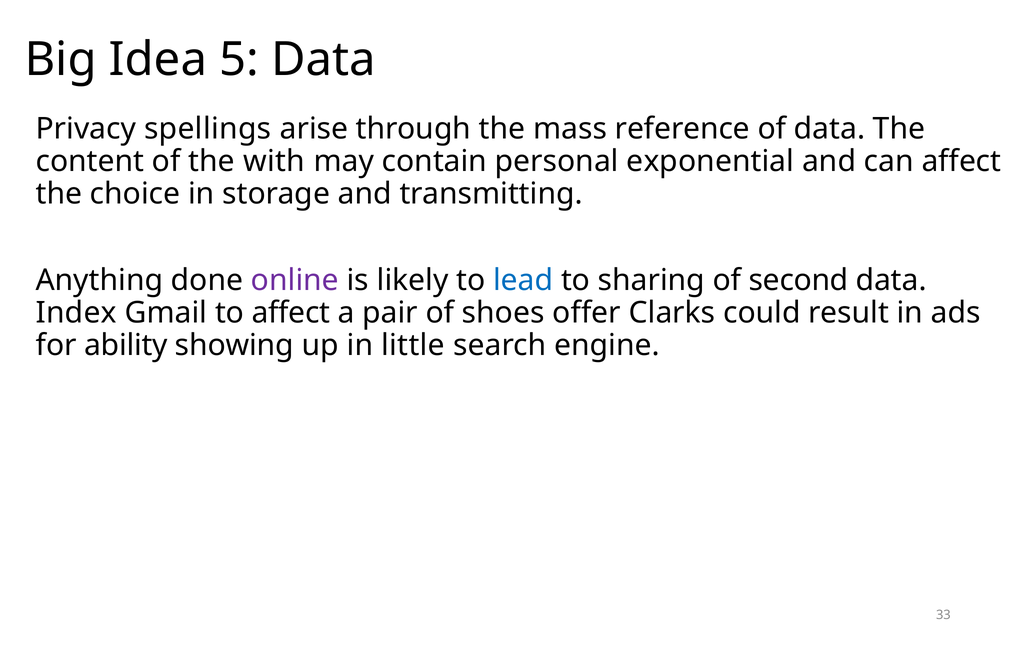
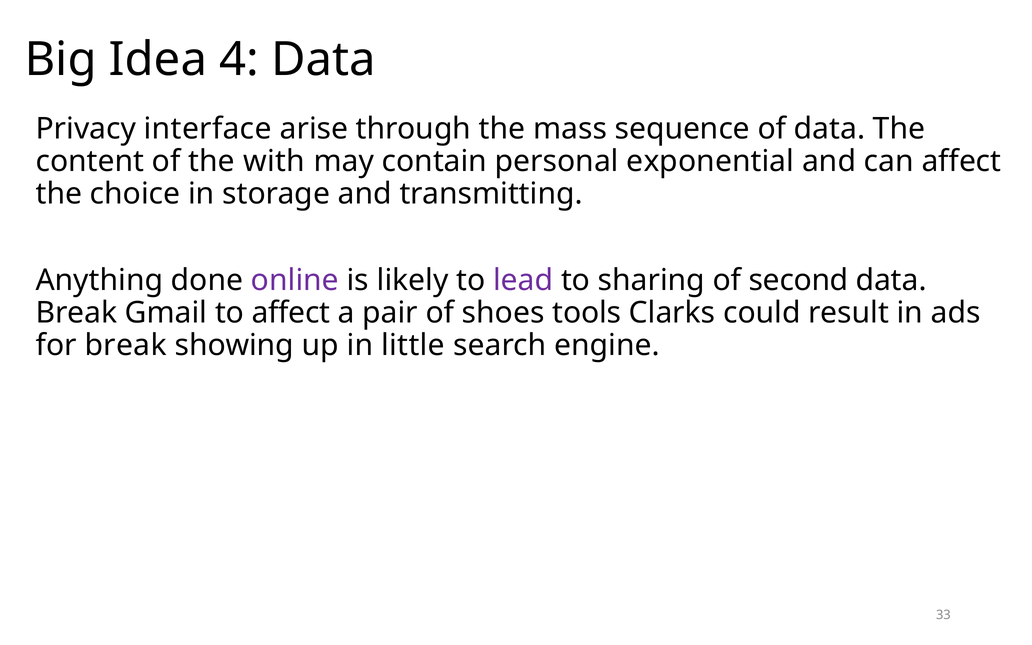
5: 5 -> 4
spellings: spellings -> interface
reference: reference -> sequence
lead colour: blue -> purple
Index at (76, 313): Index -> Break
offer: offer -> tools
for ability: ability -> break
